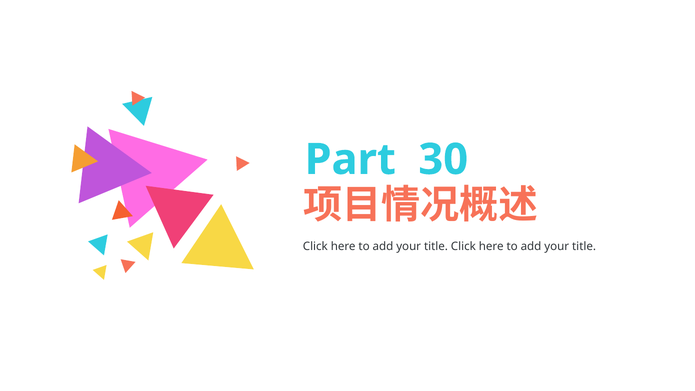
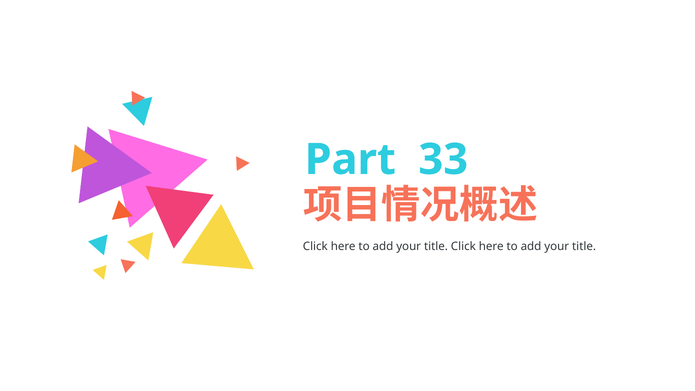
30: 30 -> 33
